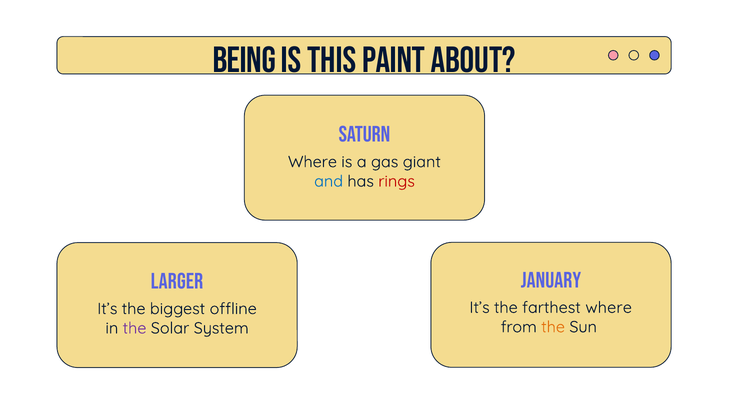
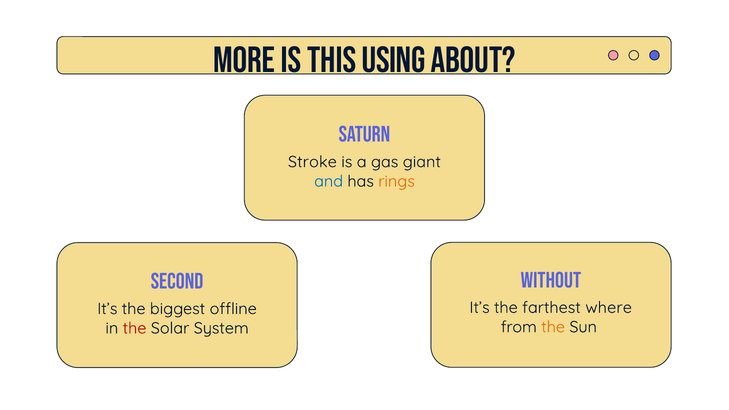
BEING: BEING -> MORE
PAINT: PAINT -> USING
Where at (312, 162): Where -> Stroke
rings colour: red -> orange
JANUARY: JANUARY -> WITHOUT
LARGER: LARGER -> SECOND
the at (135, 328) colour: purple -> red
